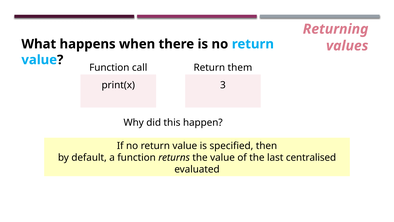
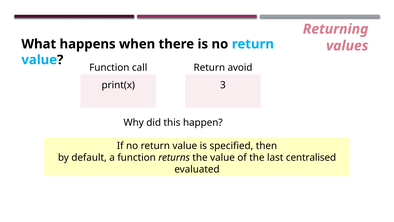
them: them -> avoid
